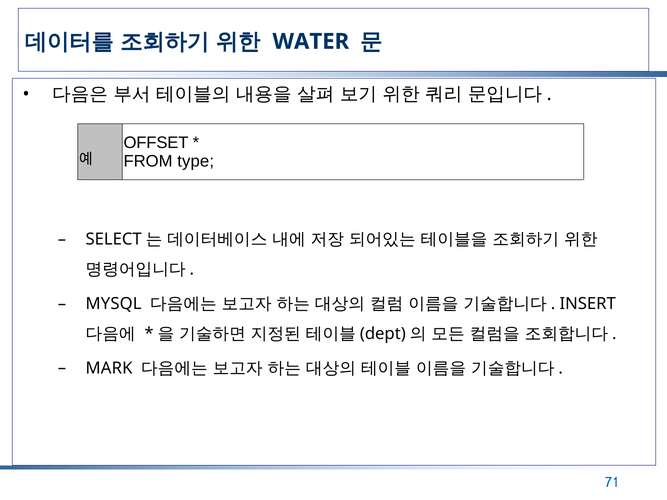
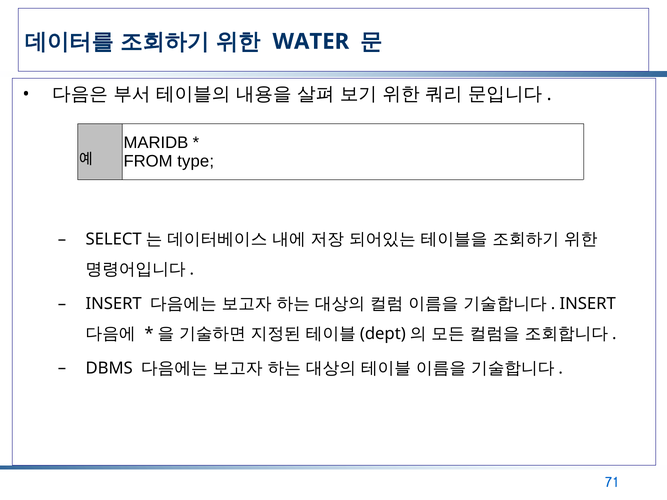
OFFSET: OFFSET -> MARIDB
MYSQL at (114, 304): MYSQL -> INSERT
MARK: MARK -> DBMS
